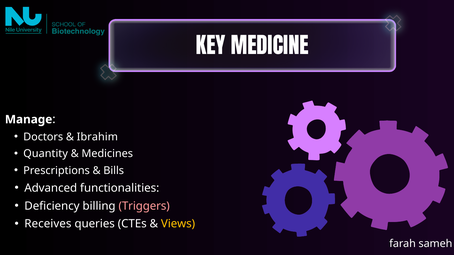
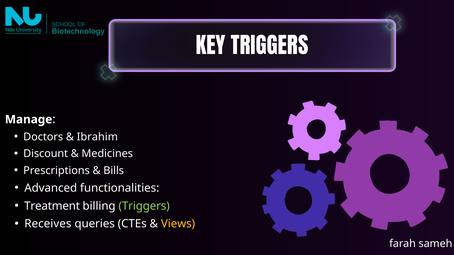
KEY MEDICINE: MEDICINE -> TRIGGERS
Quantity: Quantity -> Discount
Deficiency: Deficiency -> Treatment
Triggers at (144, 206) colour: pink -> light green
